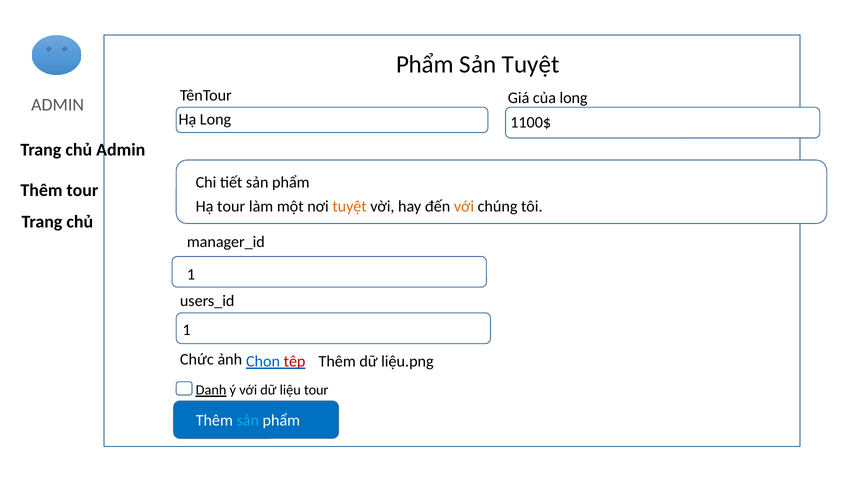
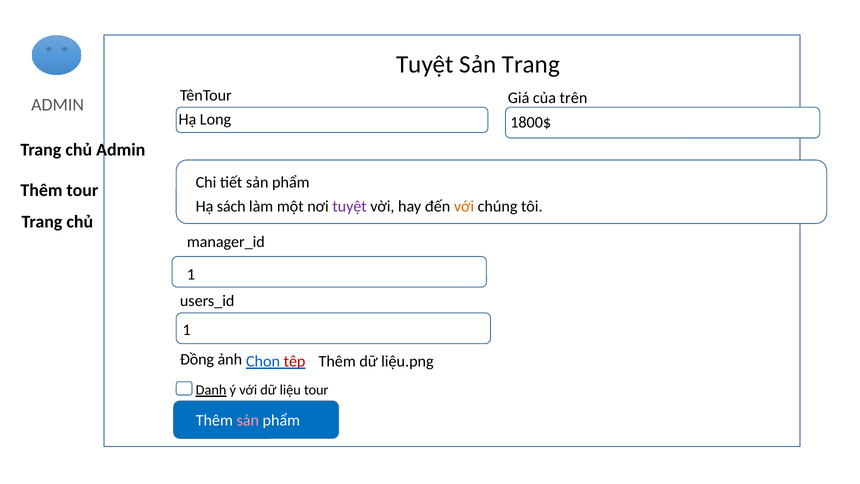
Phẩm at (425, 65): Phẩm -> Tuyệt
Sản Tuyệt: Tuyệt -> Trang
của long: long -> trên
1100$: 1100$ -> 1800$
Hạ tour: tour -> sách
tuyệt at (350, 206) colour: orange -> purple
Chức: Chức -> Đồng
sản at (248, 420) colour: light blue -> pink
